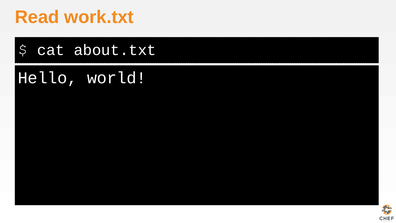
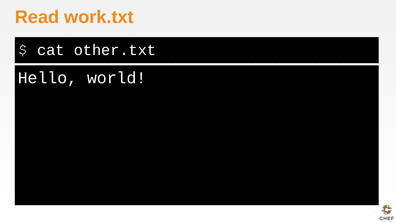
about.txt: about.txt -> other.txt
